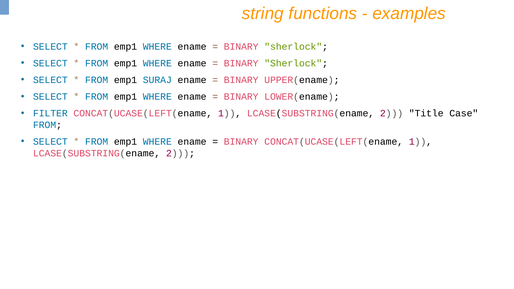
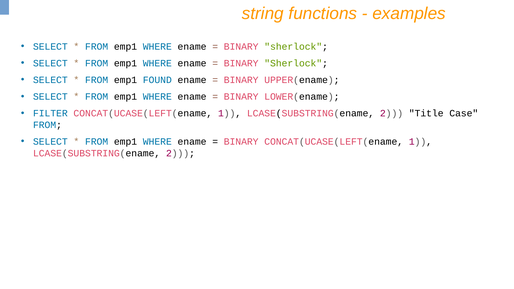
SURAJ: SURAJ -> FOUND
